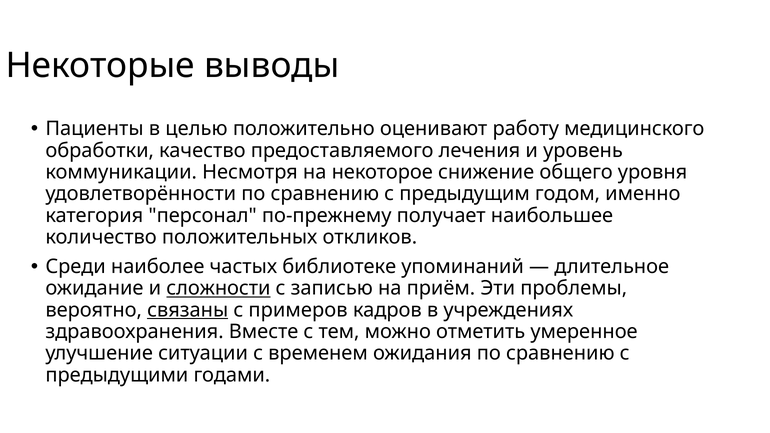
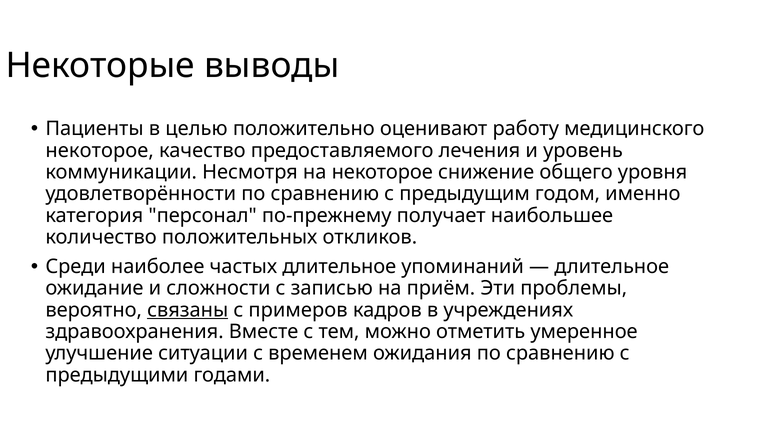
обработки at (100, 151): обработки -> некоторое
частых библиотеке: библиотеке -> длительное
сложности underline: present -> none
